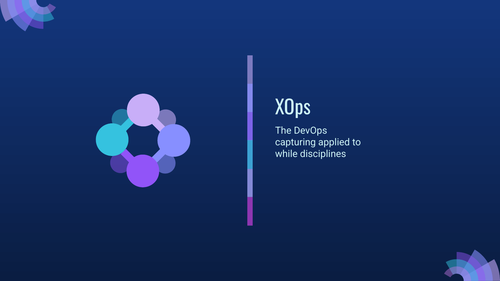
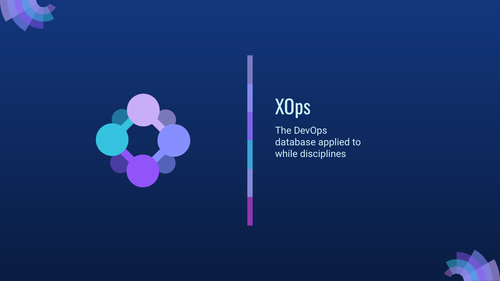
capturing: capturing -> database
